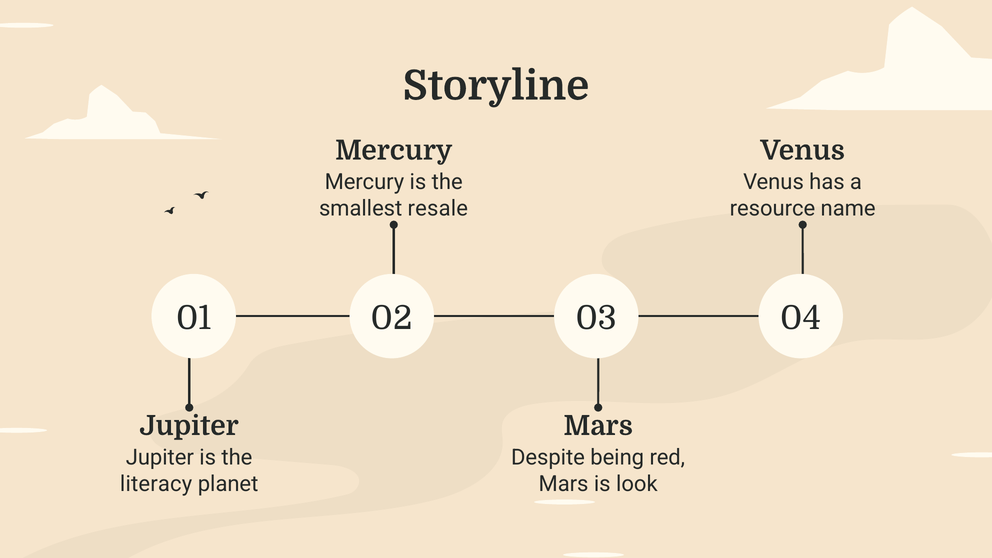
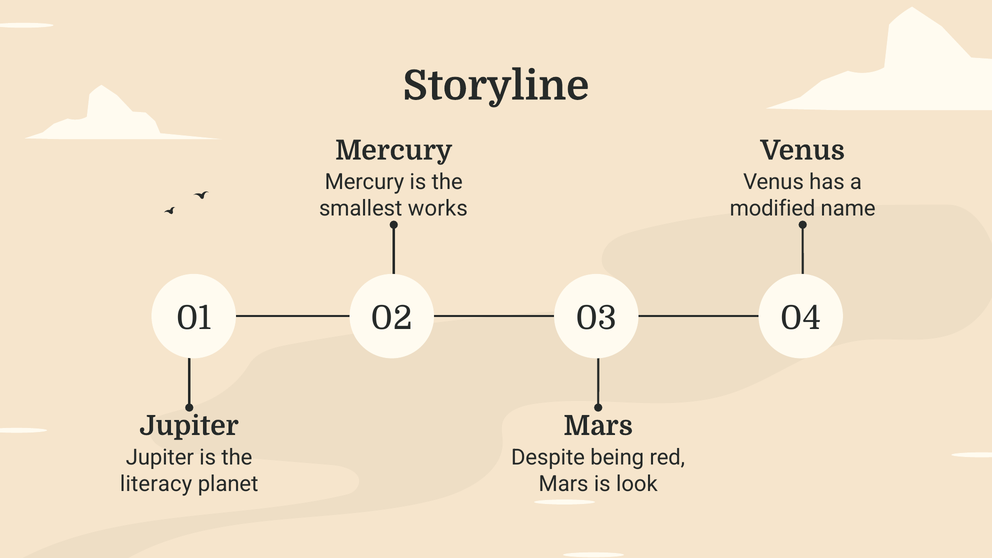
resale: resale -> works
resource: resource -> modified
